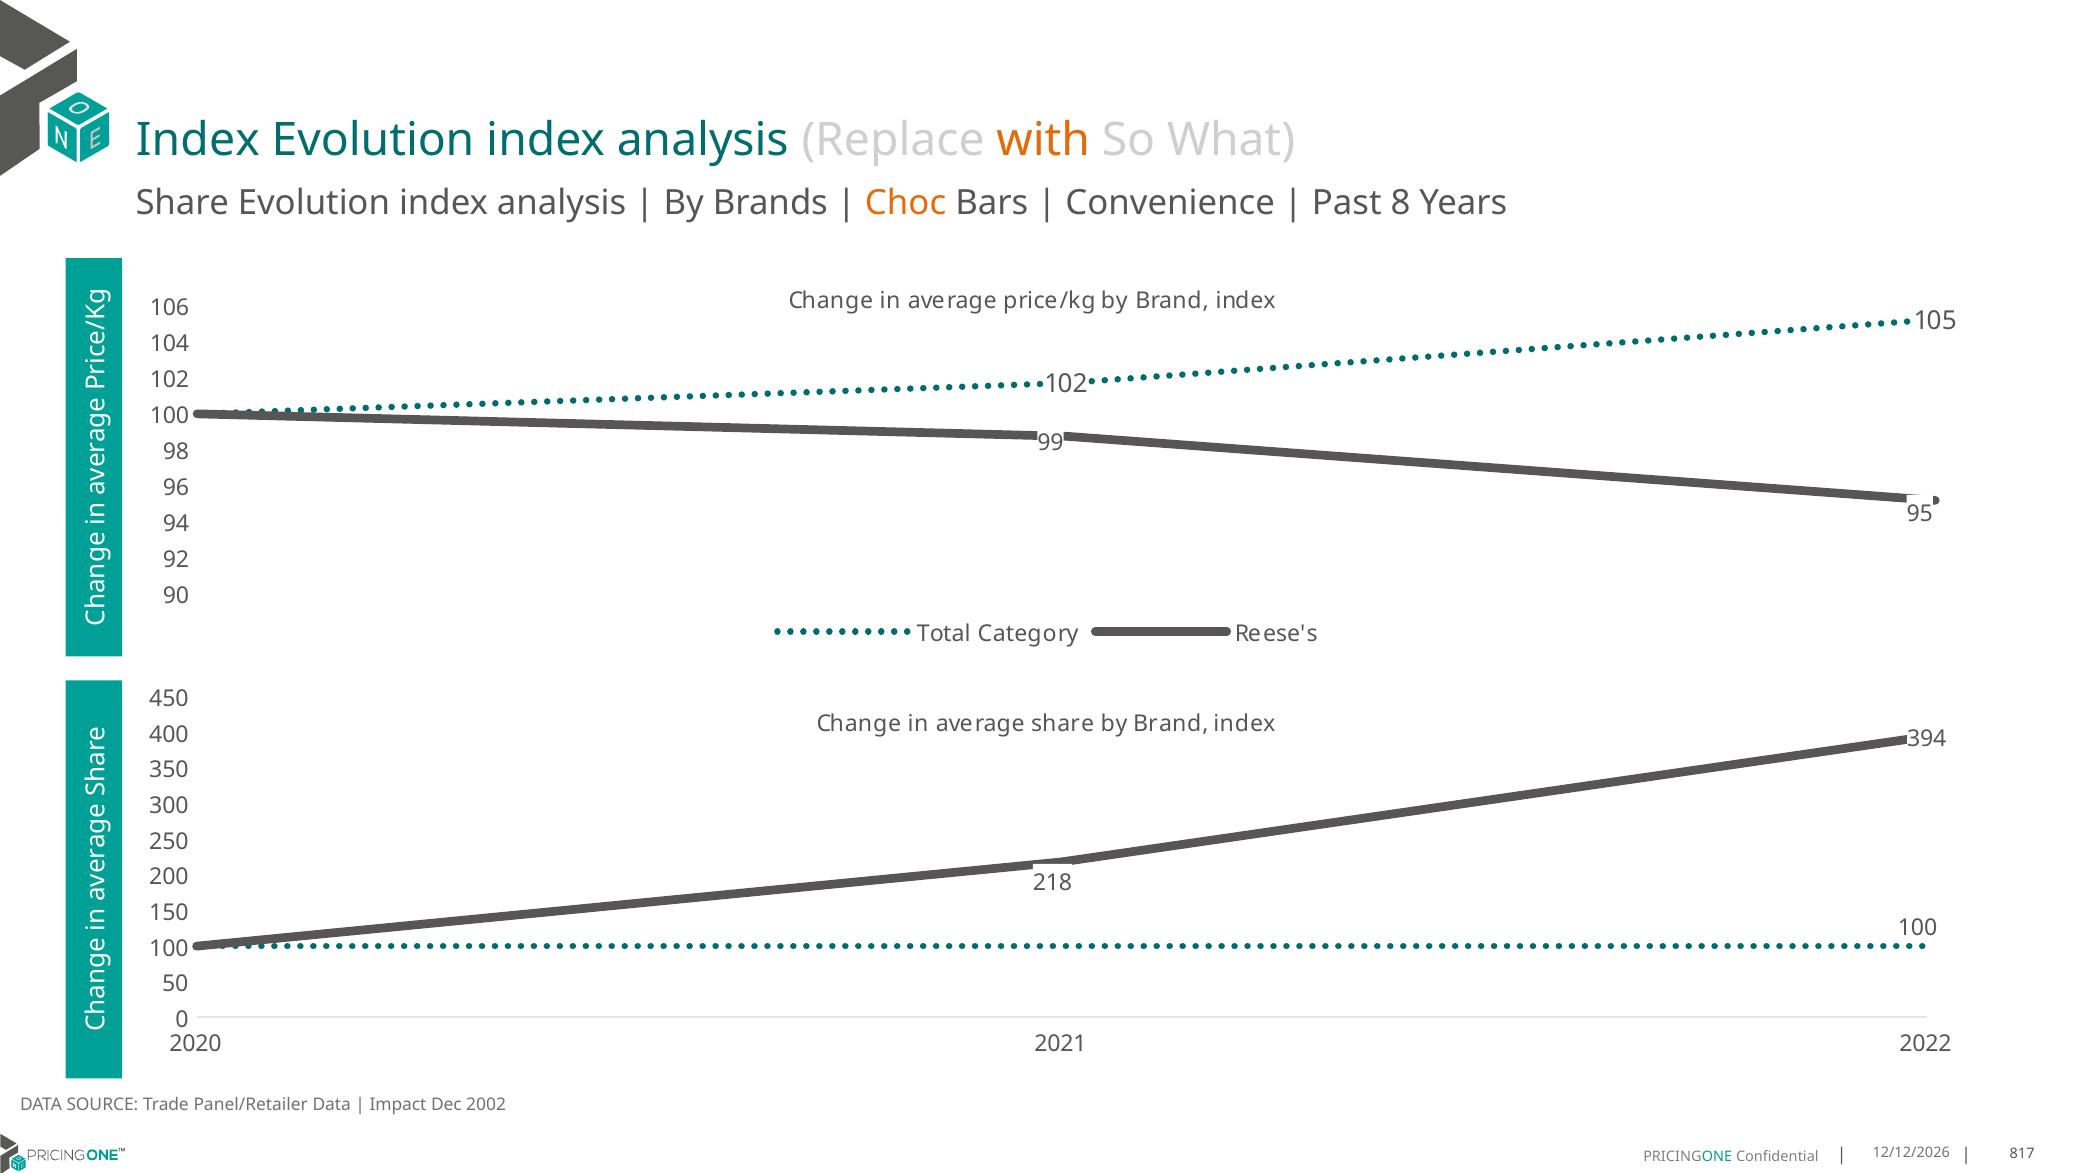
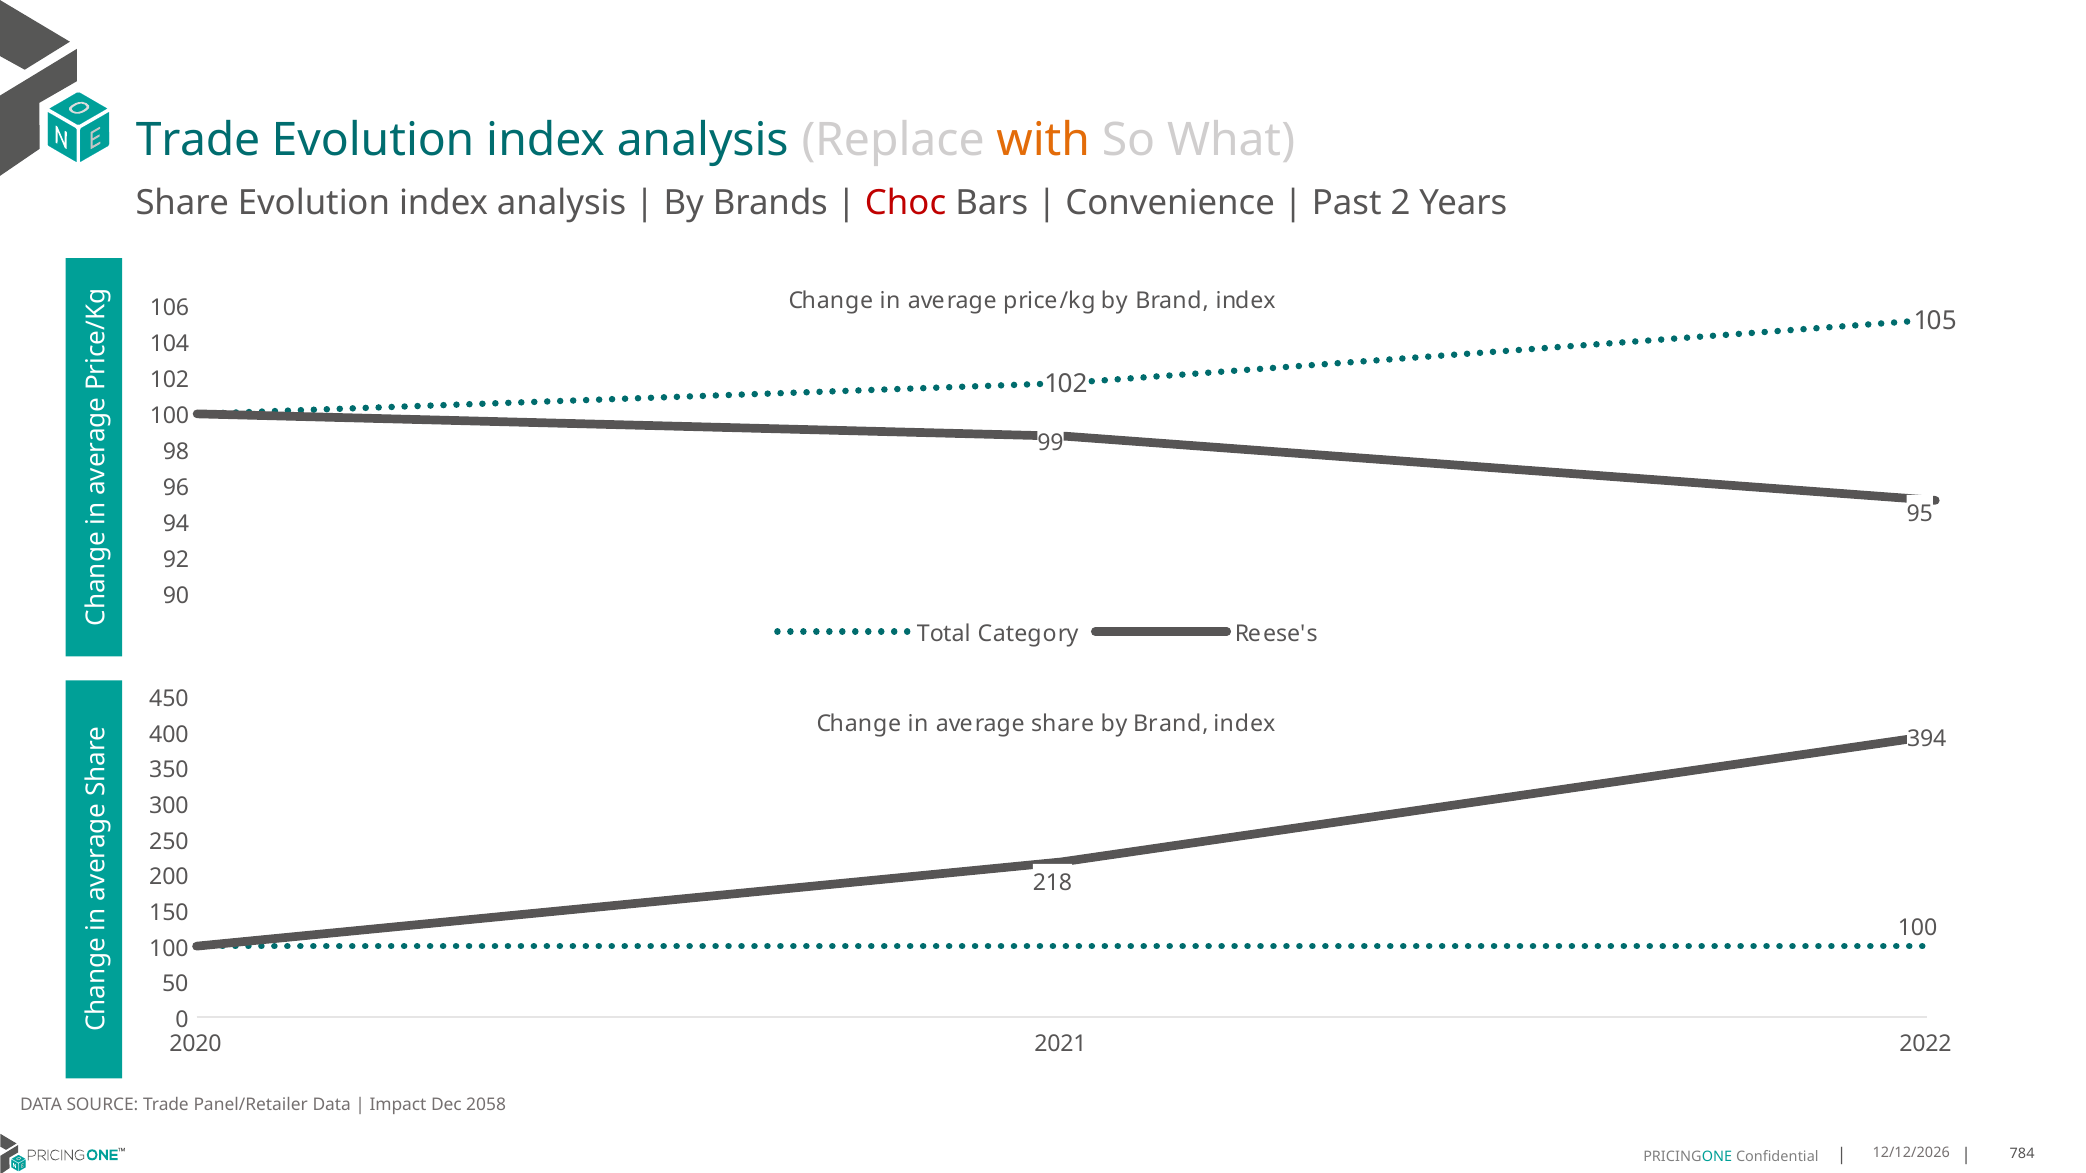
Index at (198, 140): Index -> Trade
Choc colour: orange -> red
8: 8 -> 2
2002: 2002 -> 2058
817: 817 -> 784
